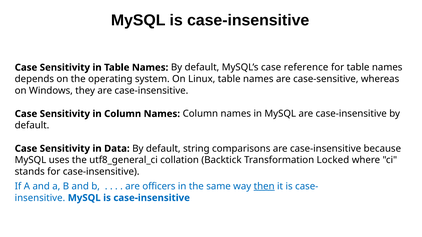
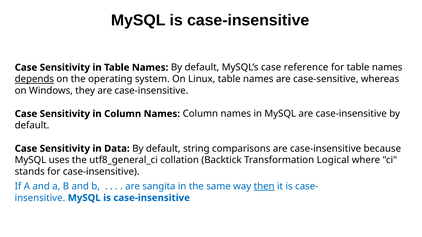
depends underline: none -> present
Locked: Locked -> Logical
officers: officers -> sangita
